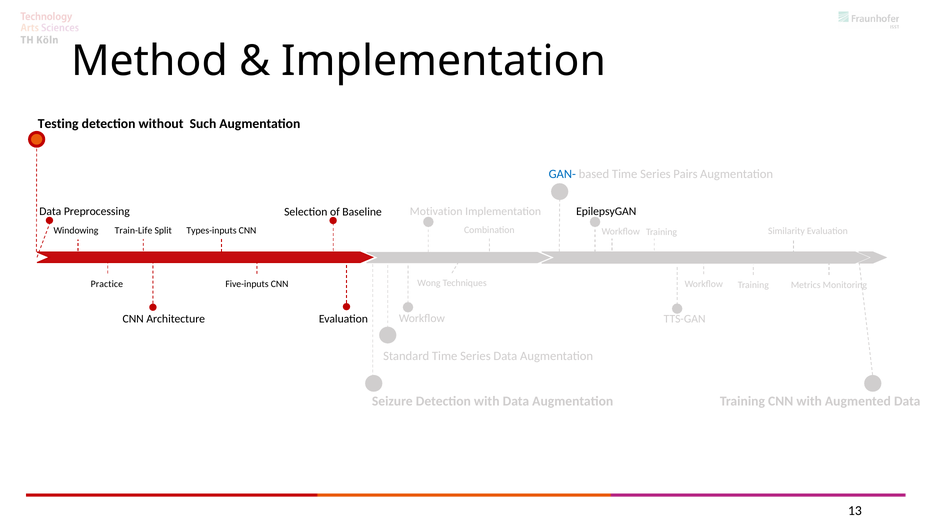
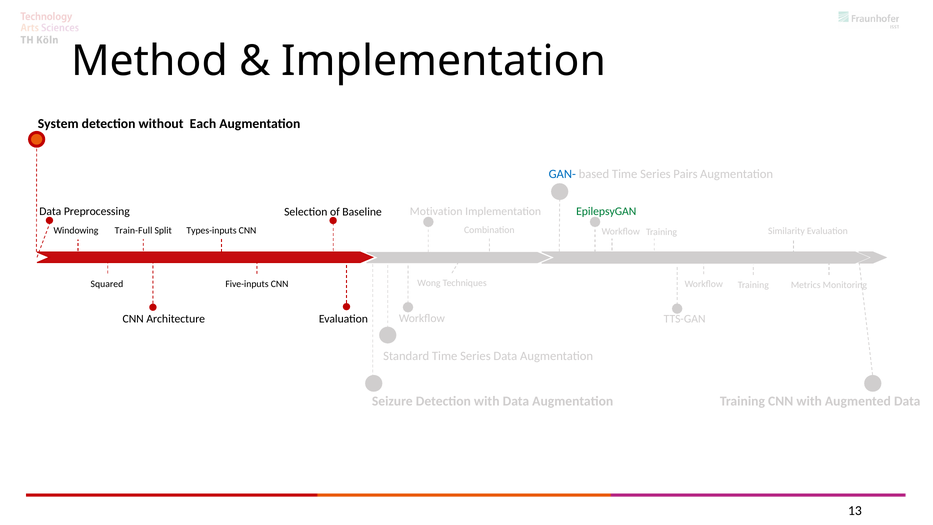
Testing: Testing -> System
Such: Such -> Each
EpilepsyGAN colour: black -> green
Train-Life: Train-Life -> Train-Full
Practice: Practice -> Squared
